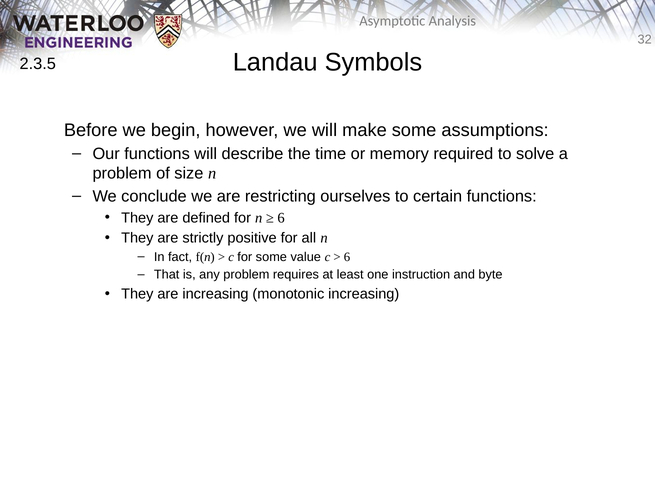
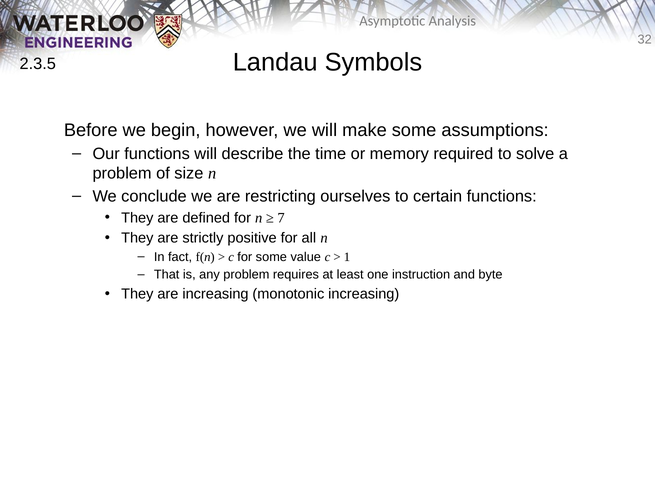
6 at (281, 218): 6 -> 7
6 at (347, 257): 6 -> 1
